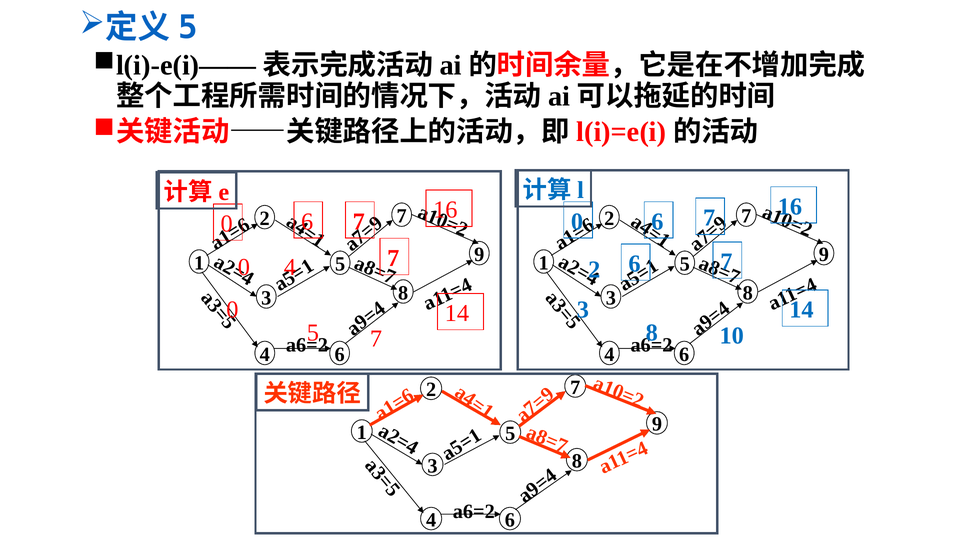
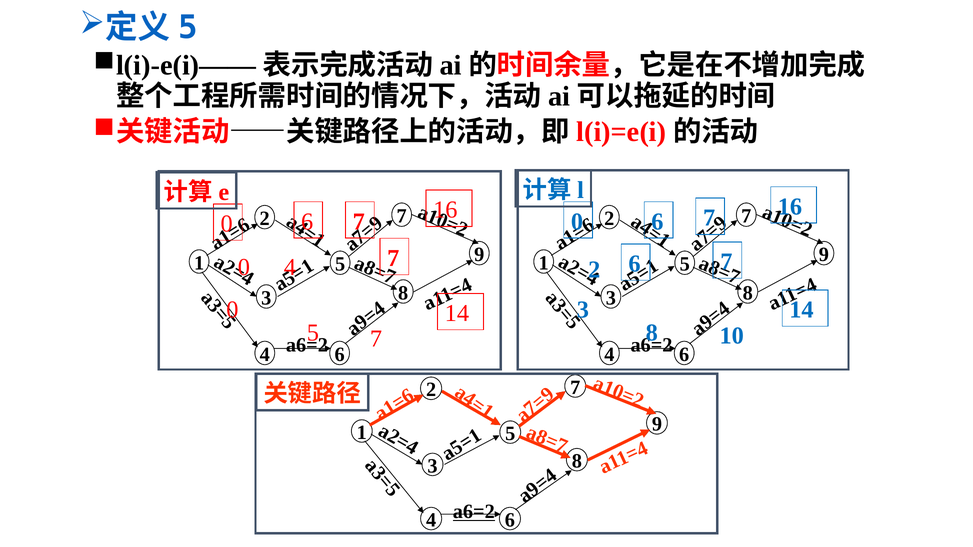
a6=2 at (474, 512) underline: none -> present
